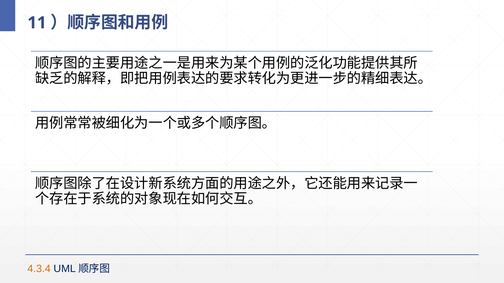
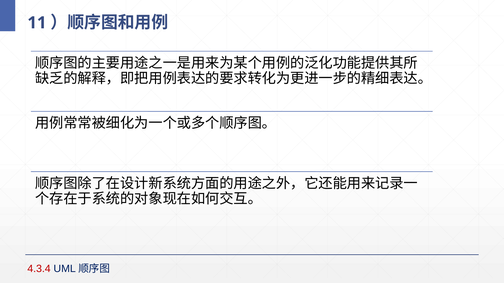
4.3.4 colour: orange -> red
